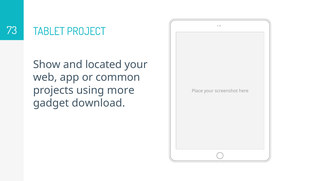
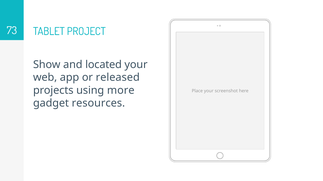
common: common -> released
download: download -> resources
